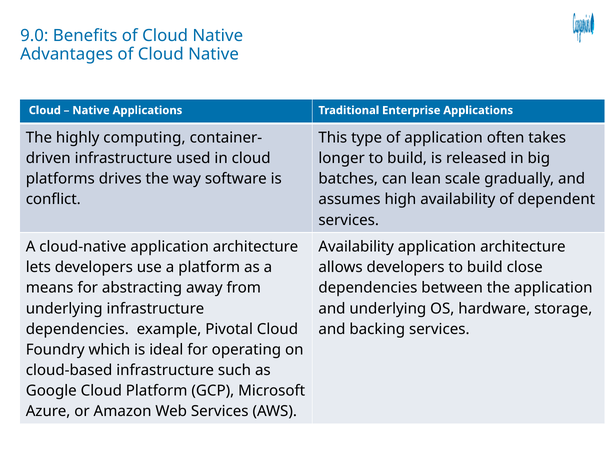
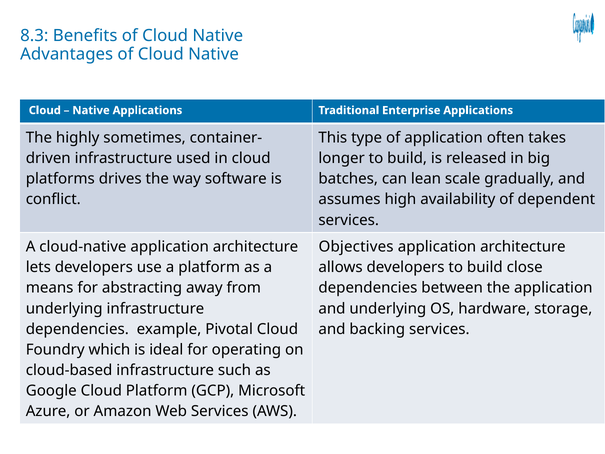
9.0: 9.0 -> 8.3
computing: computing -> sometimes
Availability at (356, 247): Availability -> Objectives
